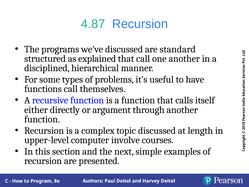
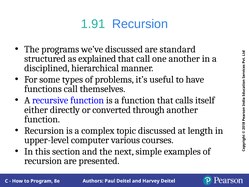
4.87: 4.87 -> 1.91
argument: argument -> converted
involve: involve -> various
